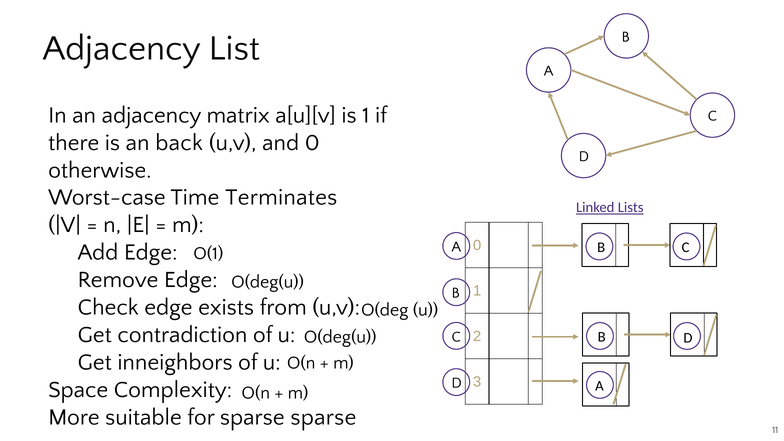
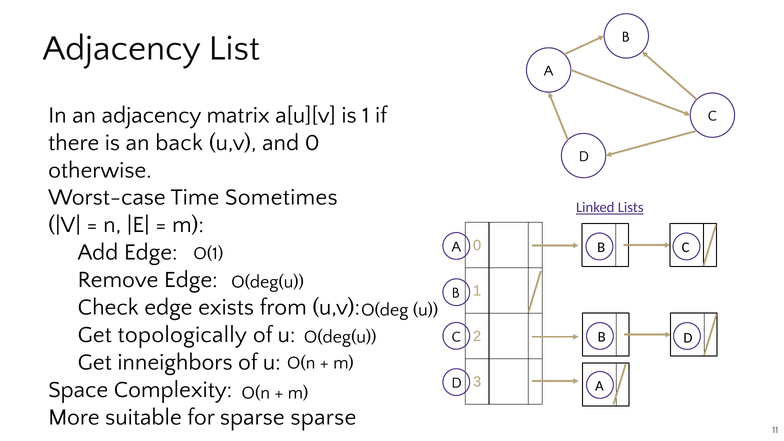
Terminates: Terminates -> Sometimes
contradiction: contradiction -> topologically
